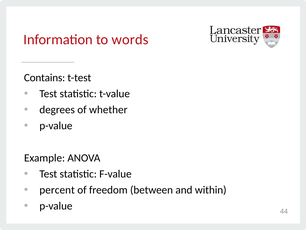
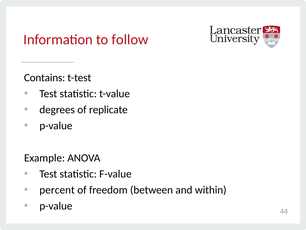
words: words -> follow
whether: whether -> replicate
